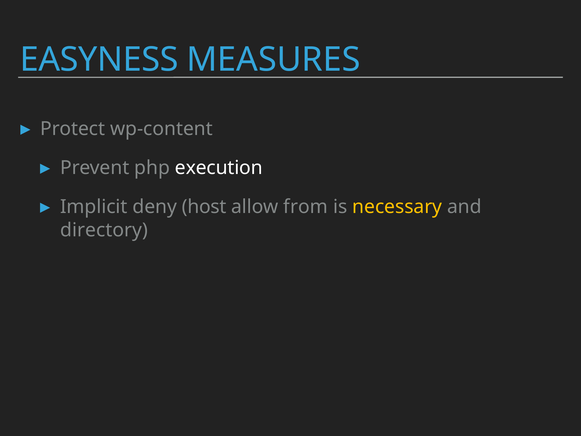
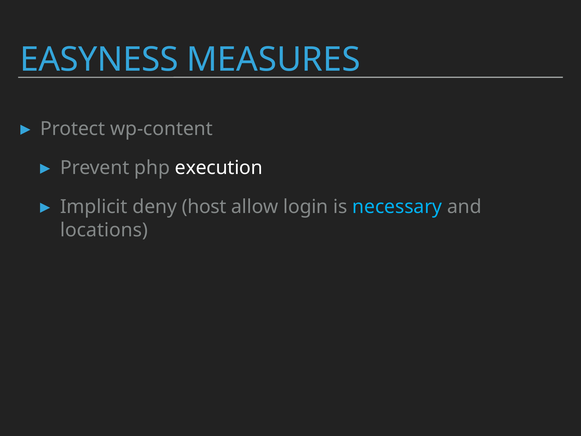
from: from -> login
necessary colour: yellow -> light blue
directory: directory -> locations
